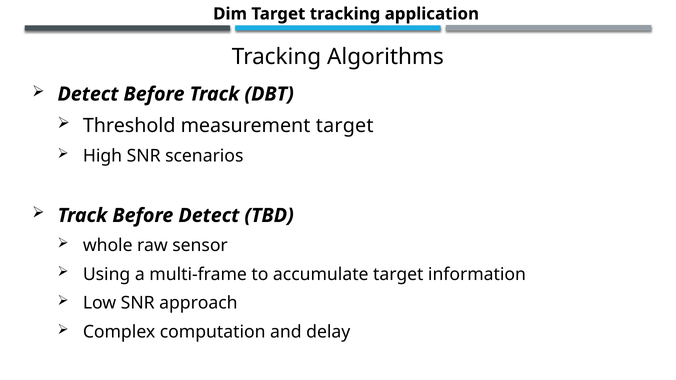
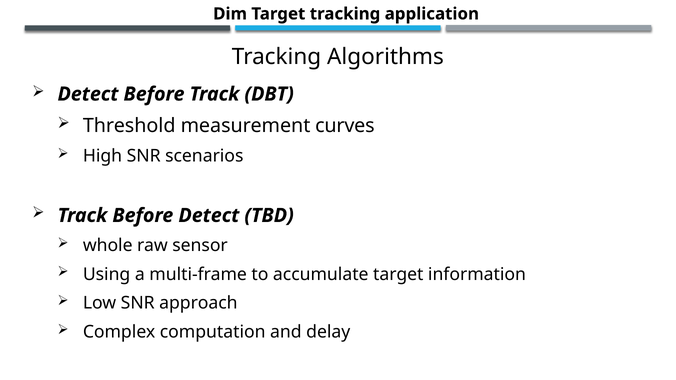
measurement target: target -> curves
